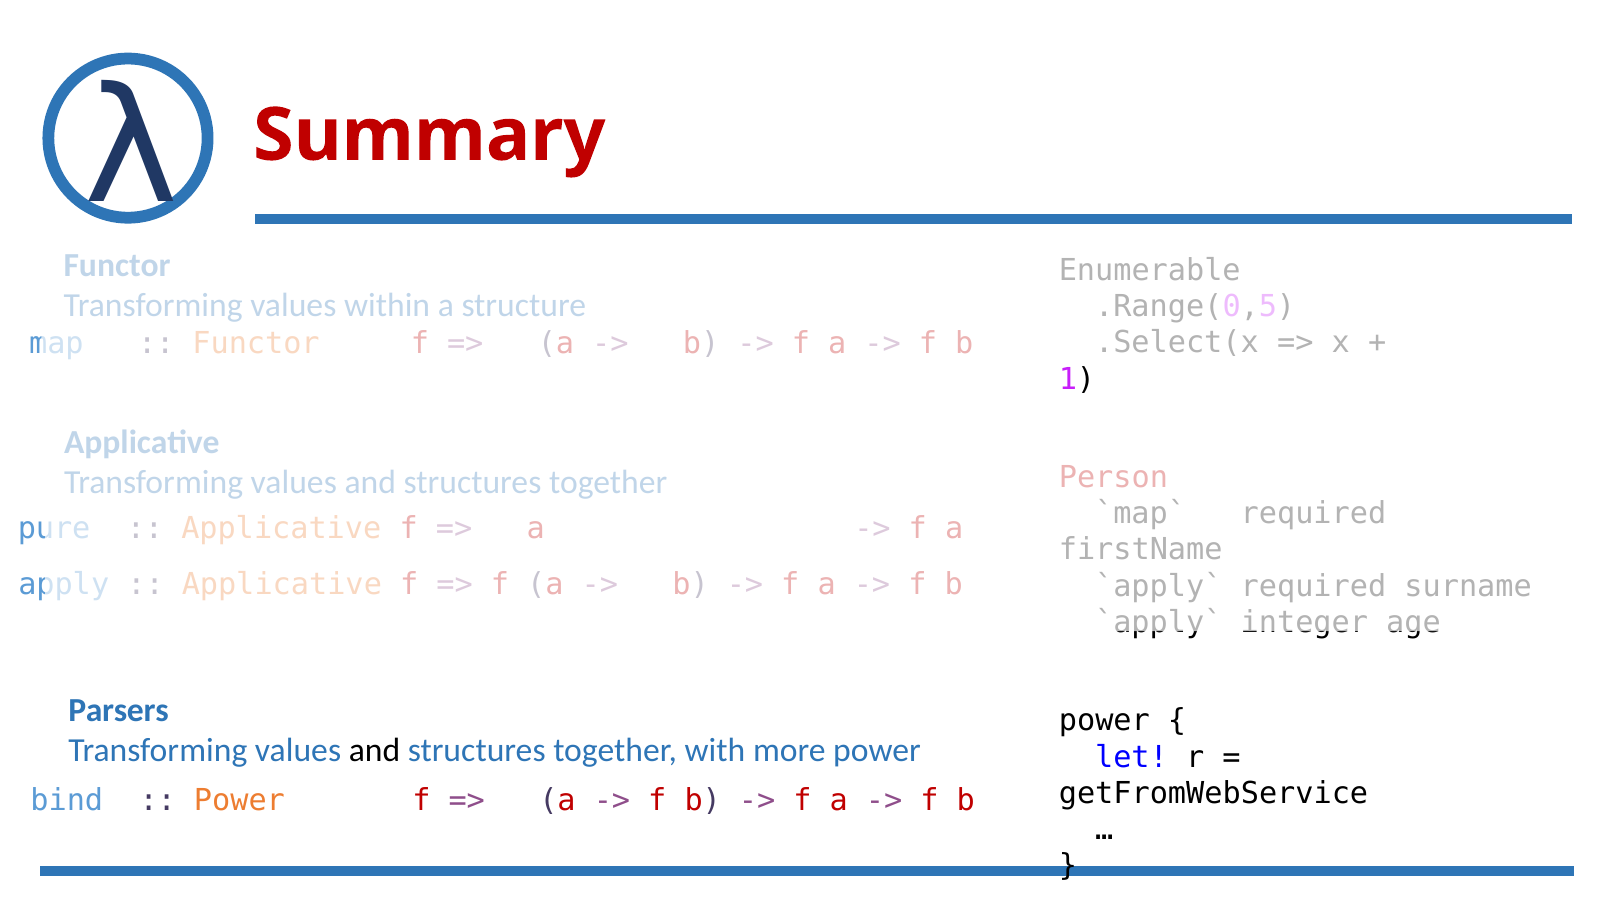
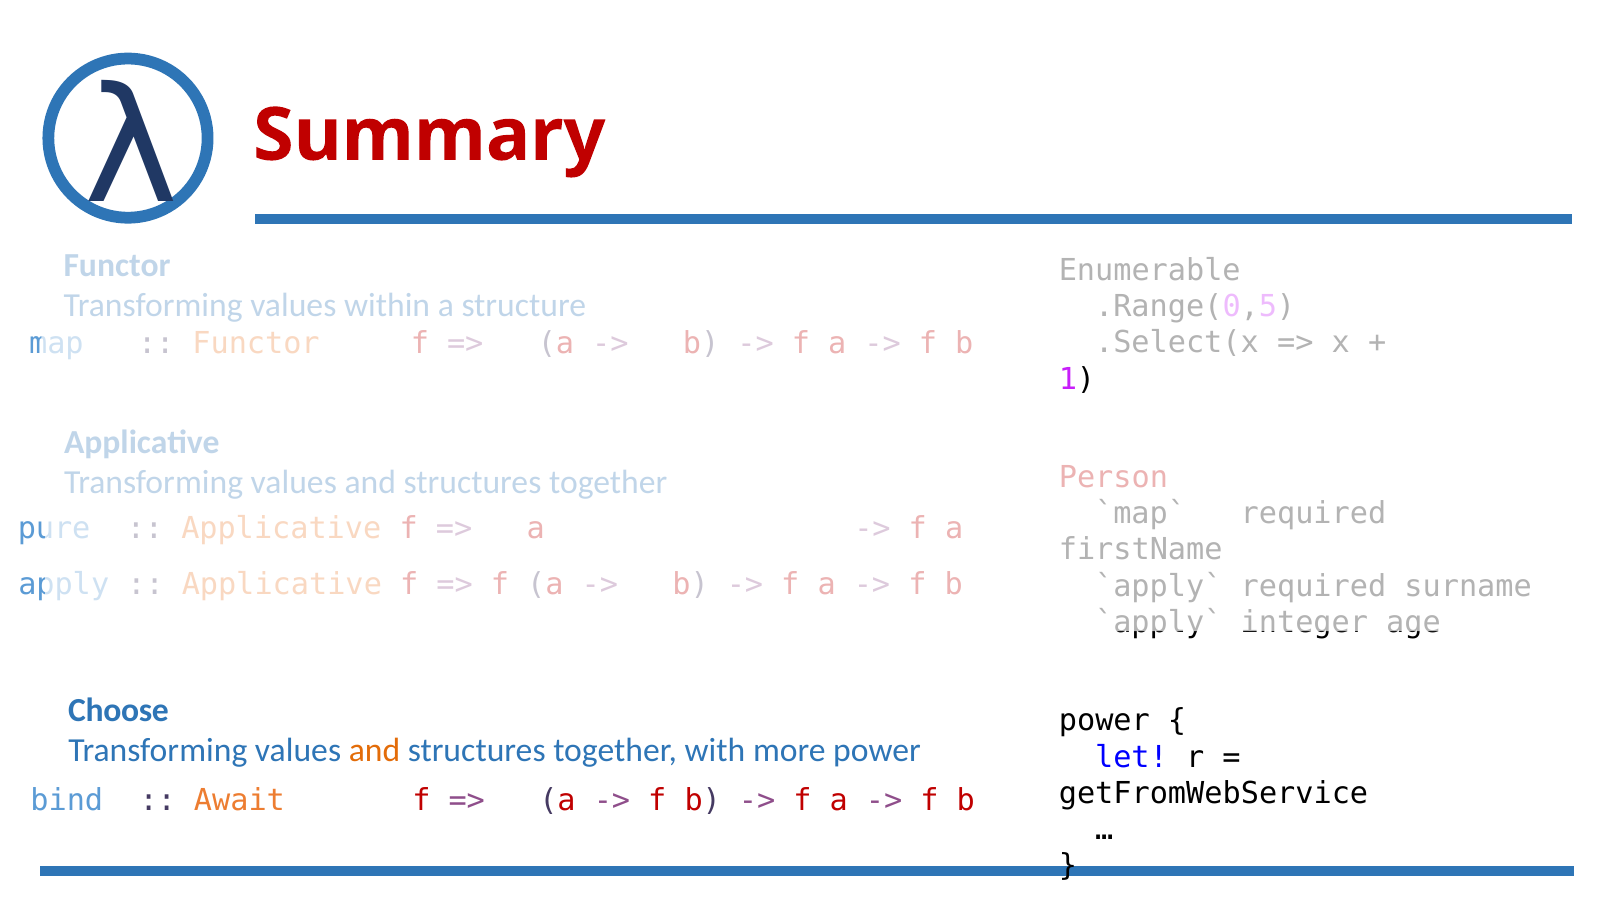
Parsers: Parsers -> Choose
and at (375, 751) colour: black -> orange
Power at (239, 800): Power -> Await
